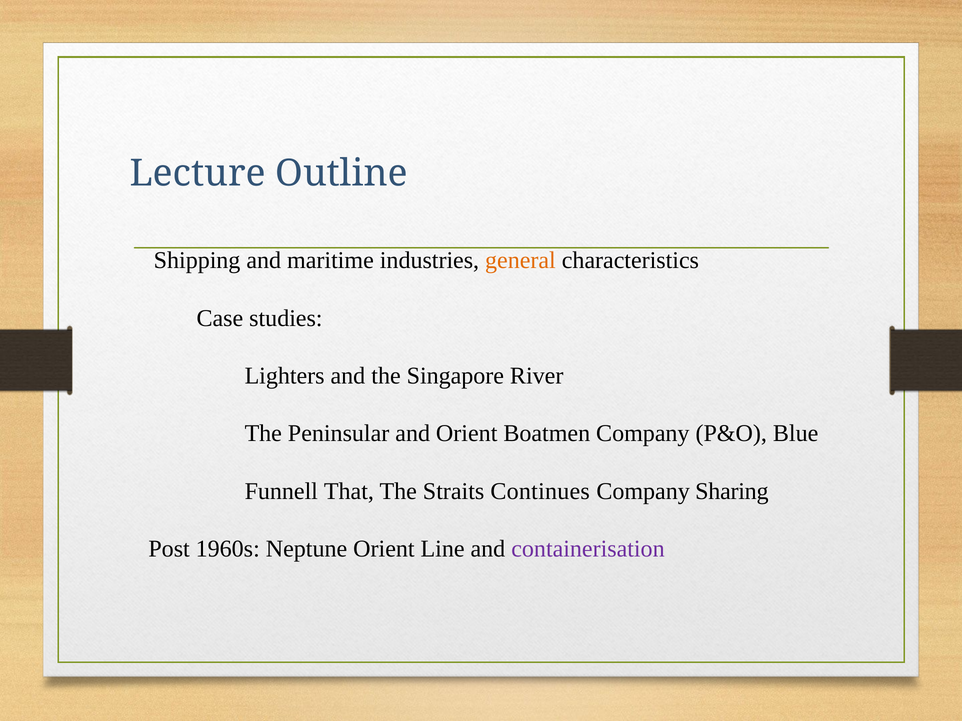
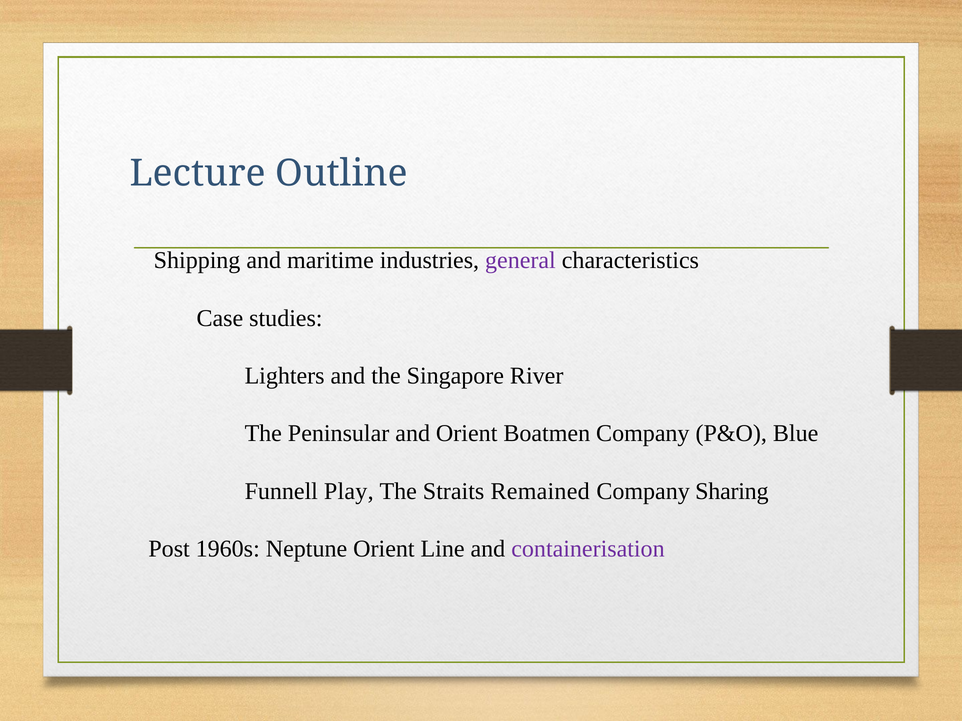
general colour: orange -> purple
That: That -> Play
Continues: Continues -> Remained
